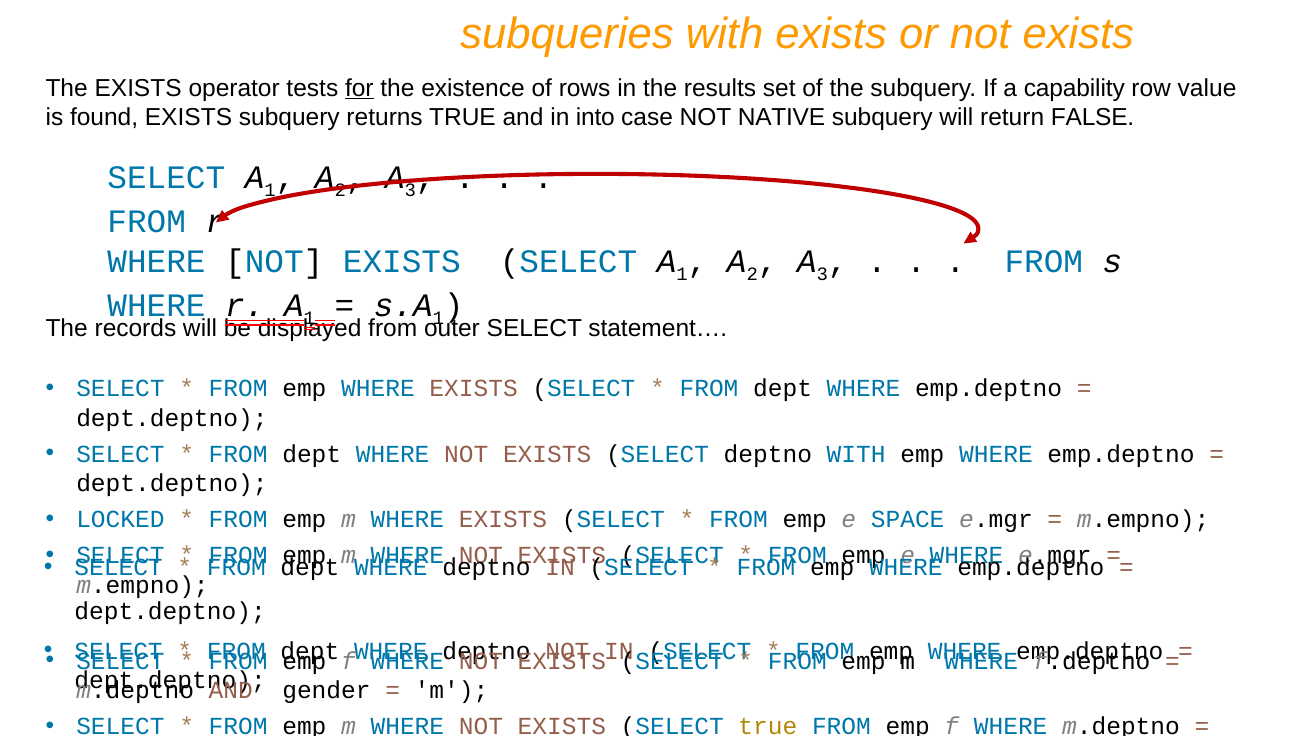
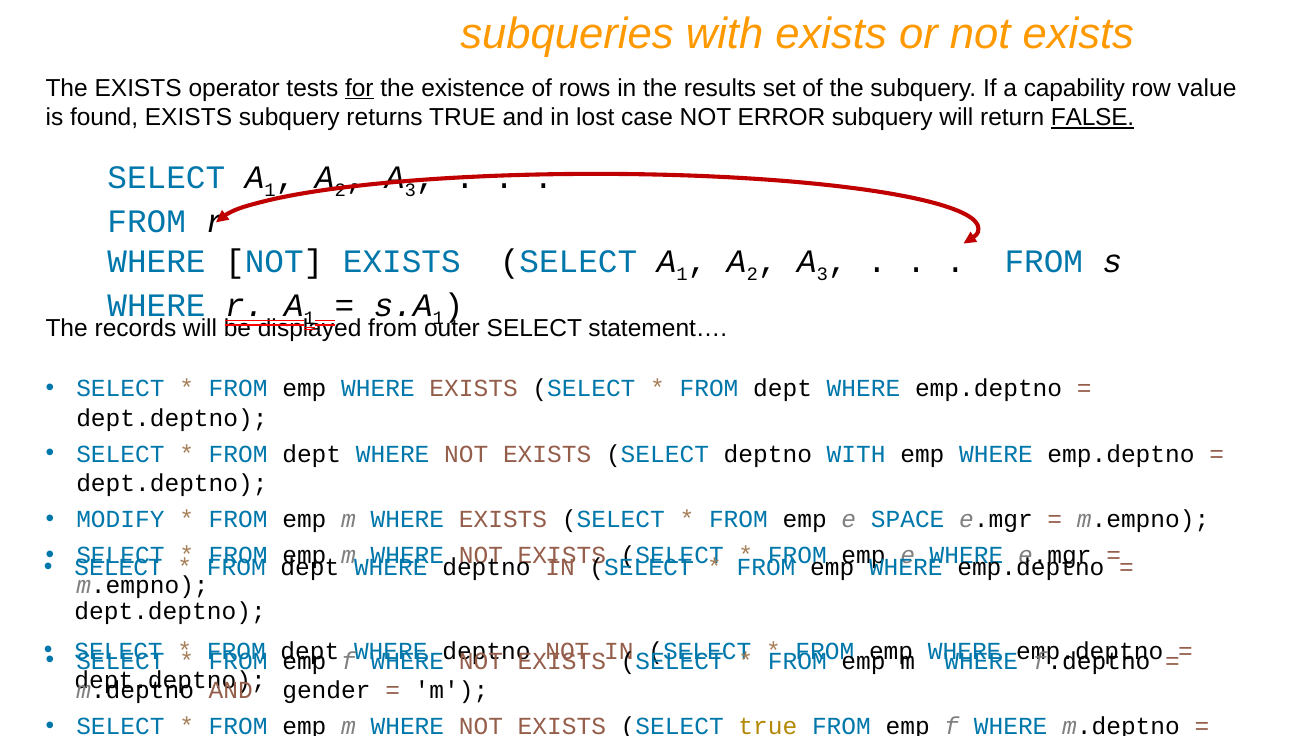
into: into -> lost
NATIVE: NATIVE -> ERROR
FALSE underline: none -> present
LOCKED: LOCKED -> MODIFY
